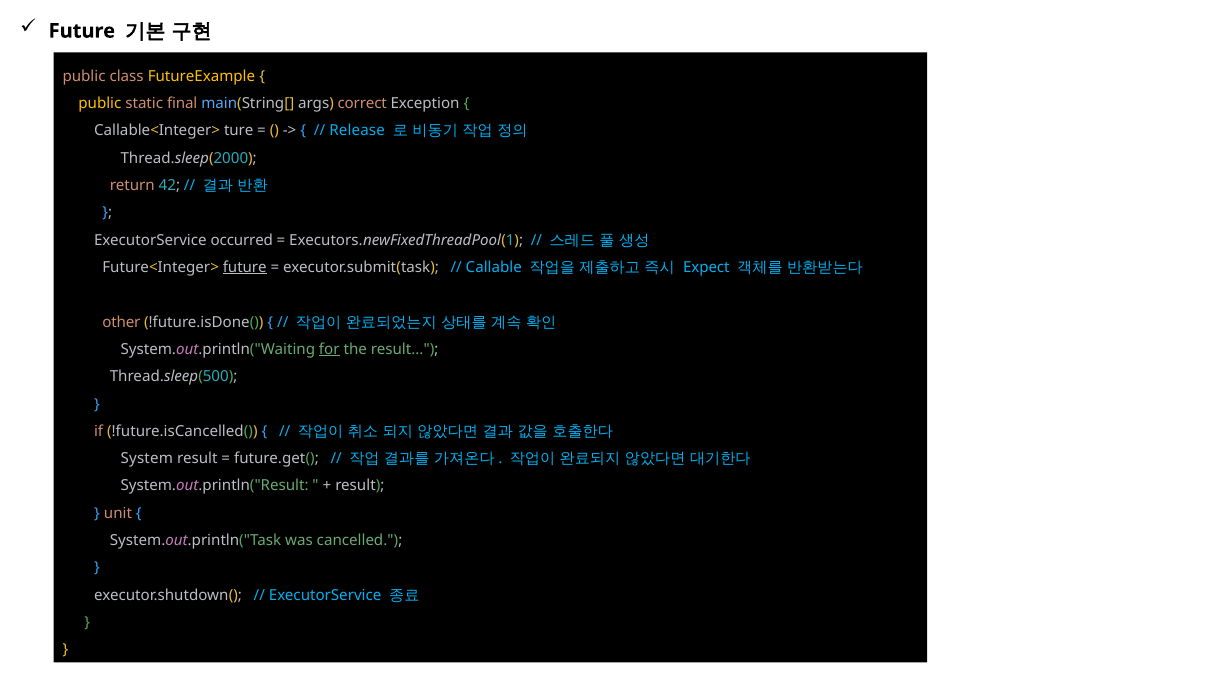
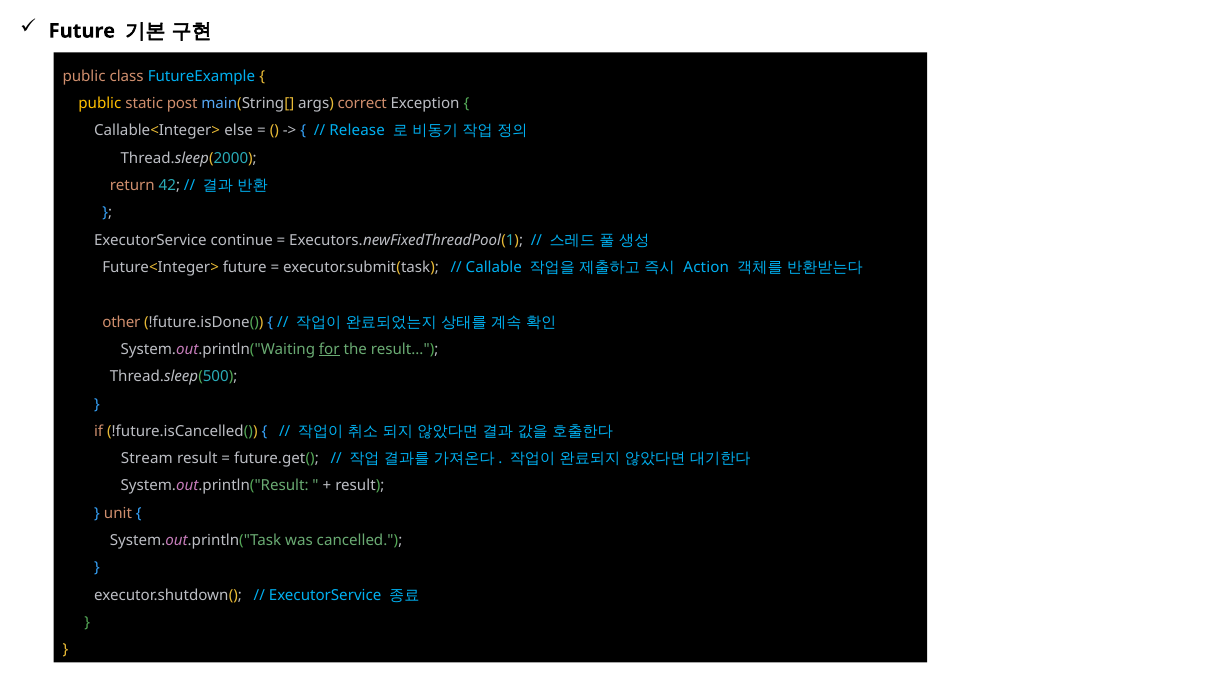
FutureExample colour: yellow -> light blue
final: final -> post
ture: ture -> else
occurred: occurred -> continue
future at (245, 267) underline: present -> none
Expect: Expect -> Action
System: System -> Stream
